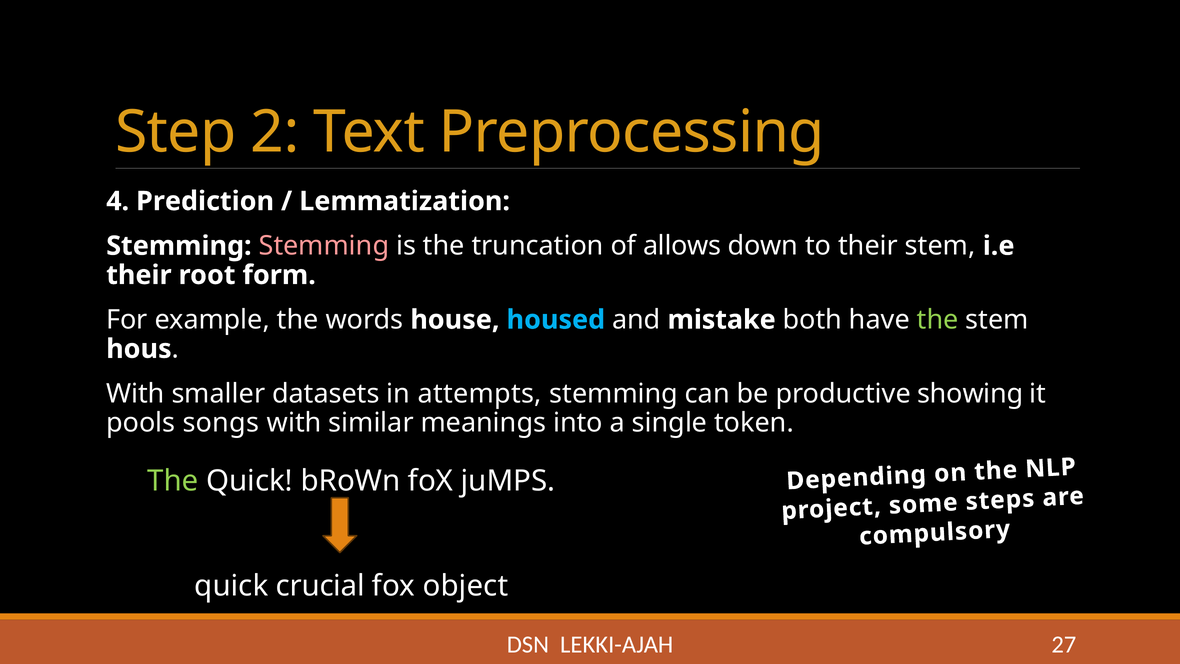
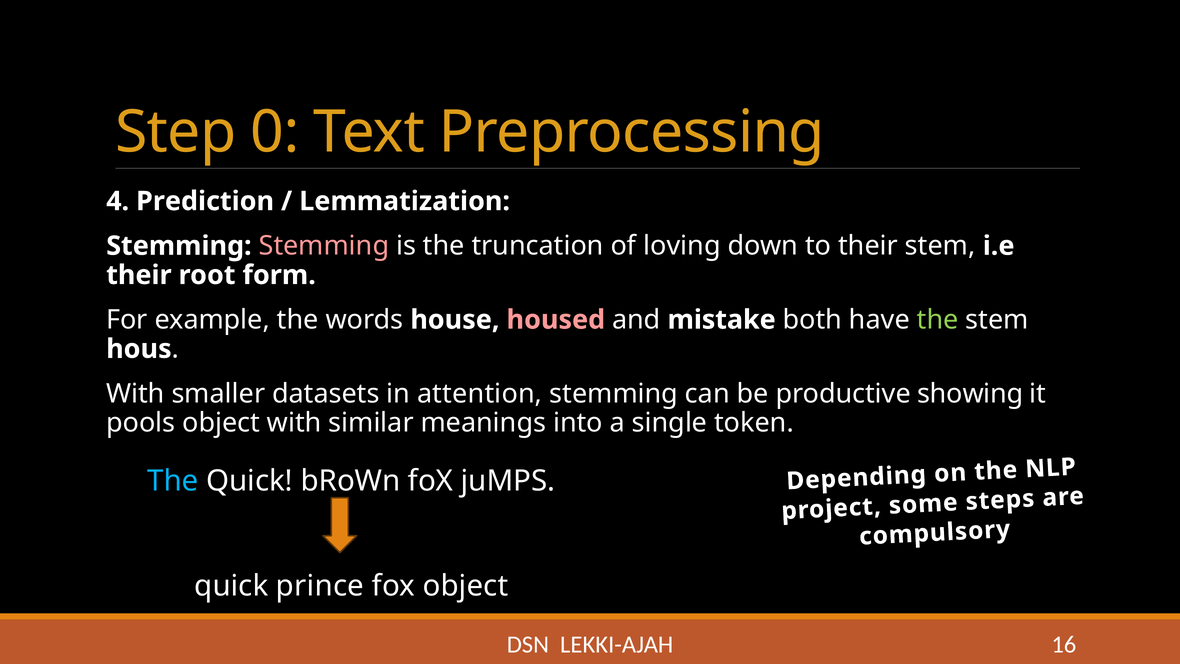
2: 2 -> 0
allows: allows -> loving
housed colour: light blue -> pink
attempts: attempts -> attention
pools songs: songs -> object
The at (173, 481) colour: light green -> light blue
crucial: crucial -> prince
27: 27 -> 16
